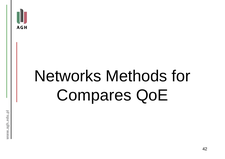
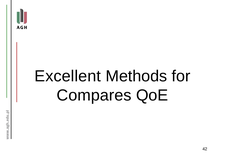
Networks: Networks -> Excellent
